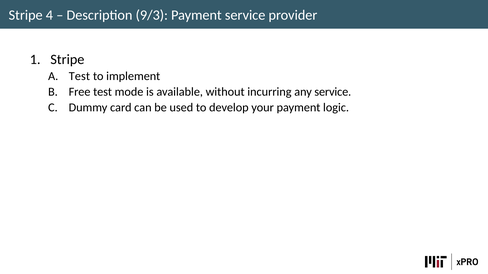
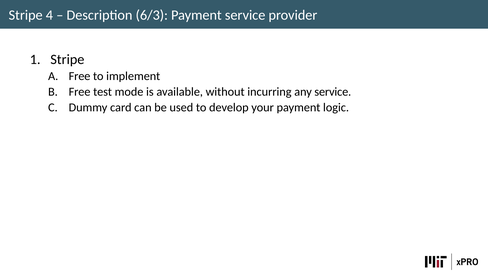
9/3: 9/3 -> 6/3
Test at (79, 76): Test -> Free
